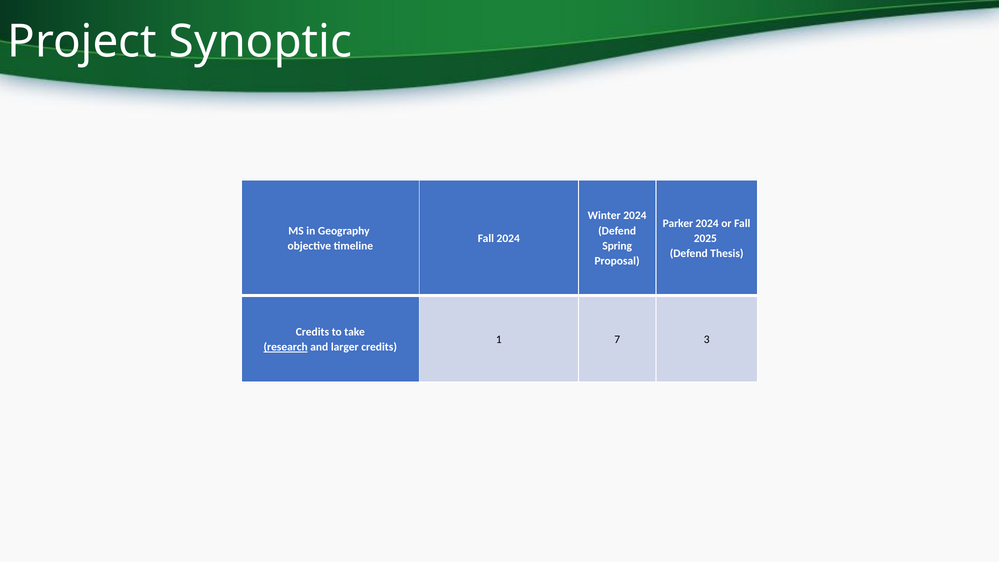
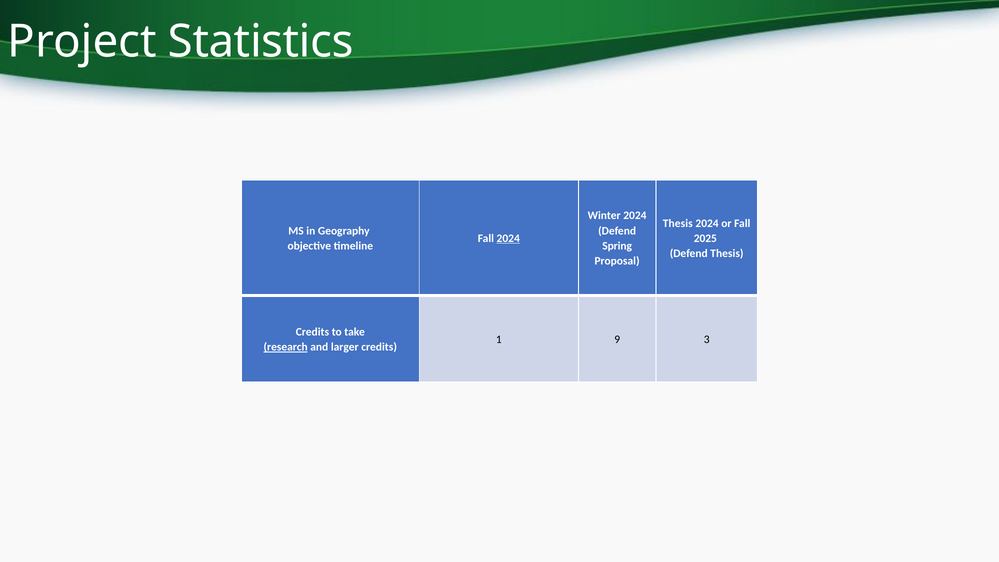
Synoptic: Synoptic -> Statistics
Parker at (678, 223): Parker -> Thesis
2024 at (508, 238) underline: none -> present
7: 7 -> 9
